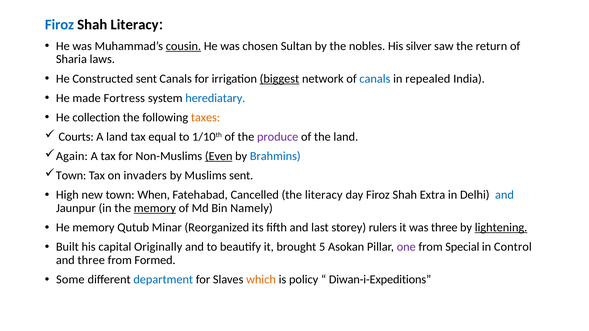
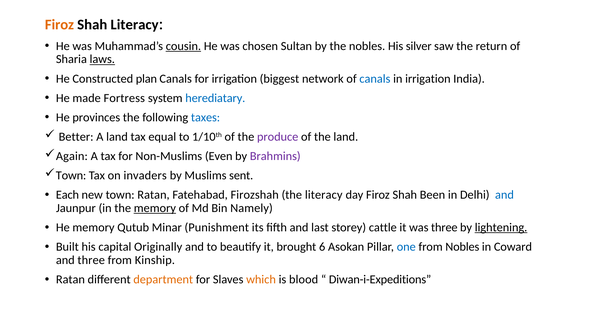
Firoz at (59, 25) colour: blue -> orange
laws underline: none -> present
Constructed sent: sent -> plan
biggest underline: present -> none
in repealed: repealed -> irrigation
collection: collection -> provinces
taxes colour: orange -> blue
Courts: Courts -> Better
Even underline: present -> none
Brahmins colour: blue -> purple
High: High -> Each
town When: When -> Ratan
Cancelled: Cancelled -> Firozshah
Extra: Extra -> Been
Reorganized: Reorganized -> Punishment
rulers: rulers -> cattle
5: 5 -> 6
one colour: purple -> blue
from Special: Special -> Nobles
Control: Control -> Coward
Formed: Formed -> Kinship
Some at (70, 280): Some -> Ratan
department colour: blue -> orange
policy: policy -> blood
